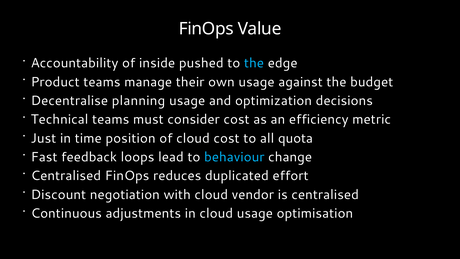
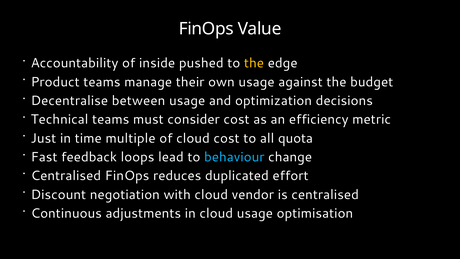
the at (254, 63) colour: light blue -> yellow
planning: planning -> between
position: position -> multiple
